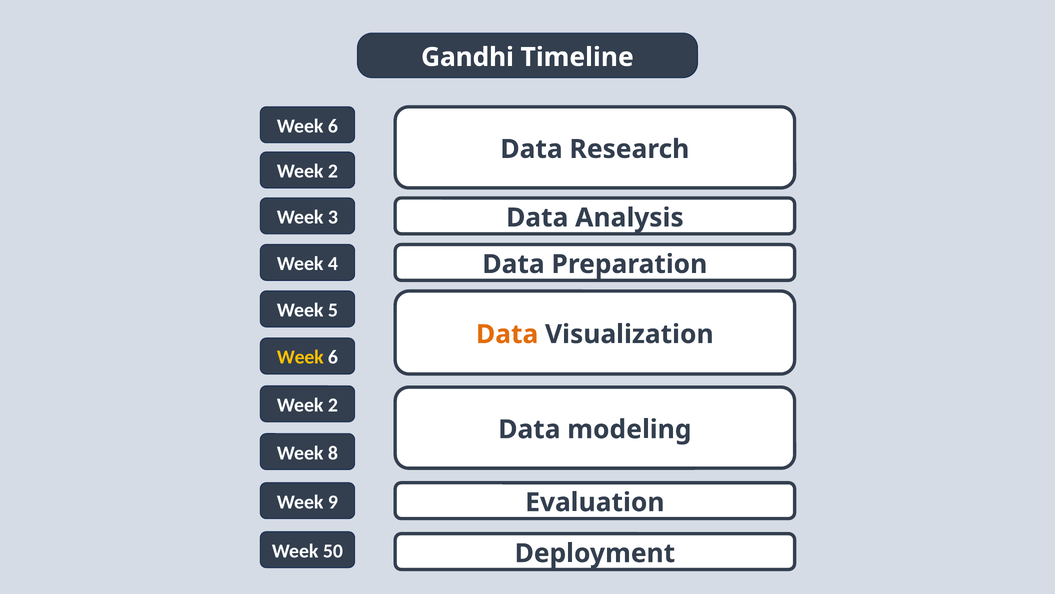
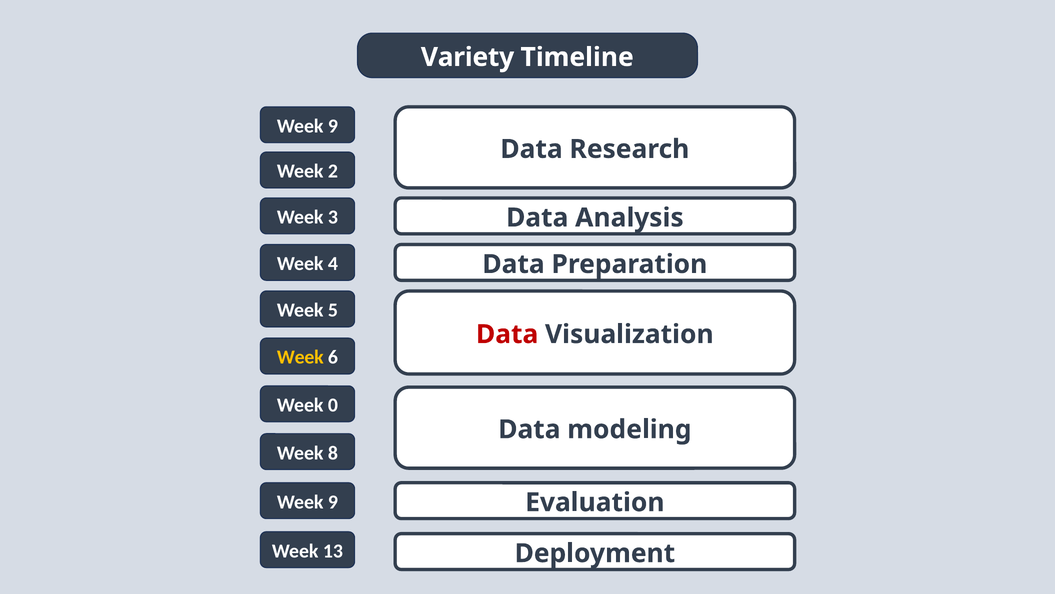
Gandhi: Gandhi -> Variety
6 at (333, 126): 6 -> 9
Data at (507, 334) colour: orange -> red
2 at (333, 405): 2 -> 0
50: 50 -> 13
